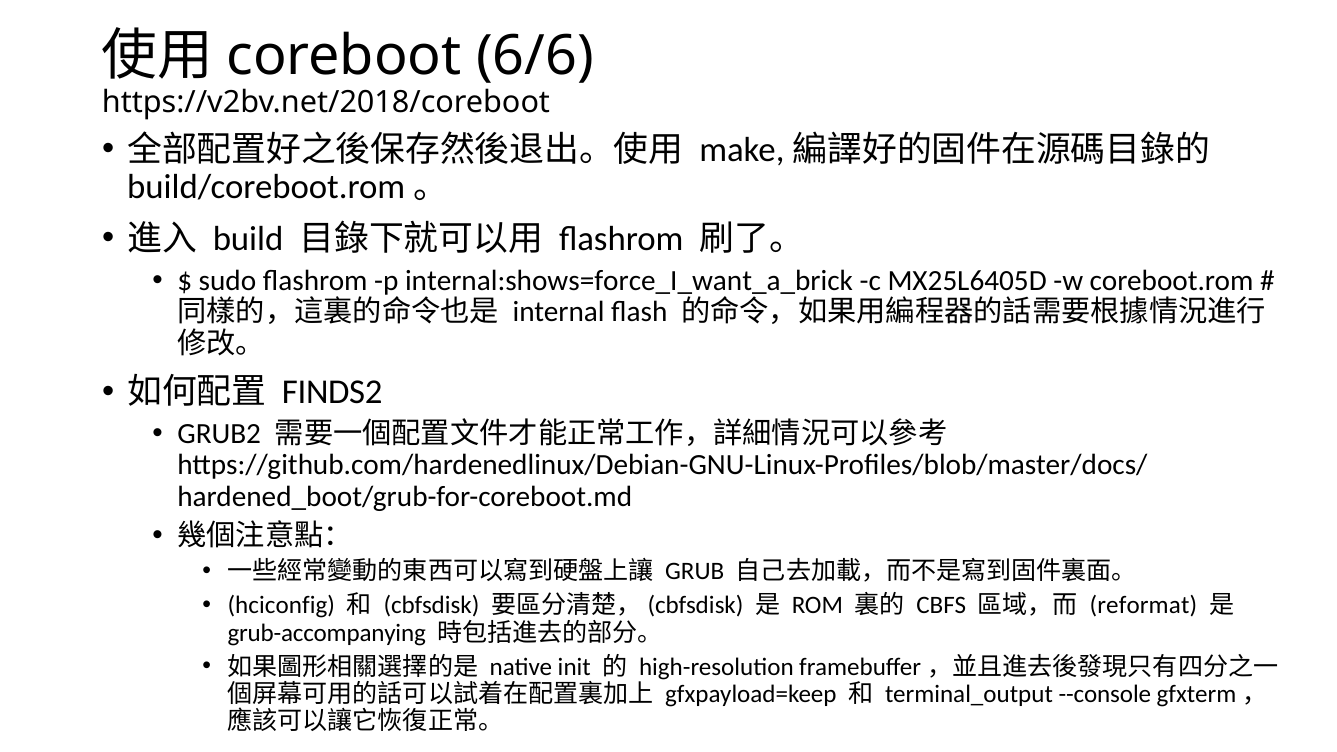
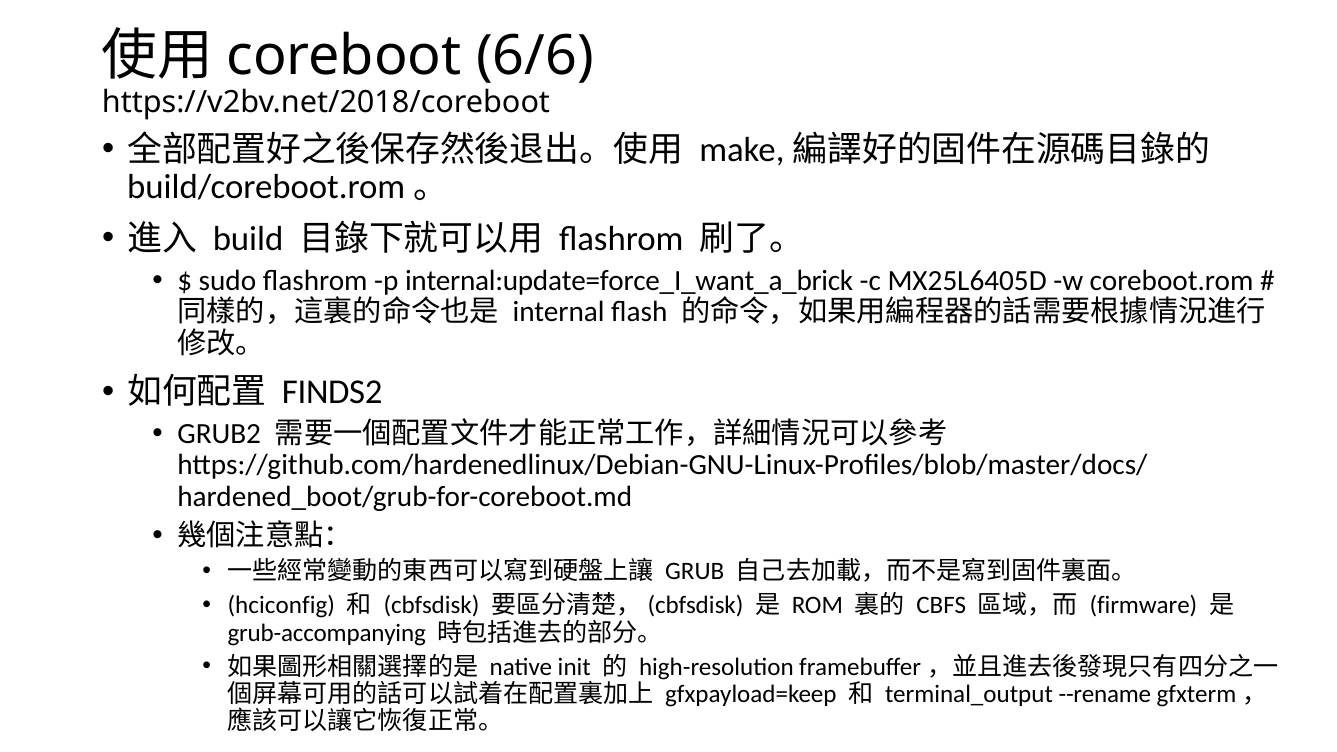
internal:shows=force_I_want_a_brick: internal:shows=force_I_want_a_brick -> internal:update=force_I_want_a_brick
reformat: reformat -> firmware
--console: --console -> --rename
